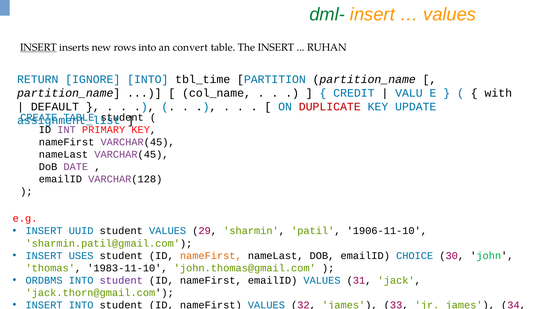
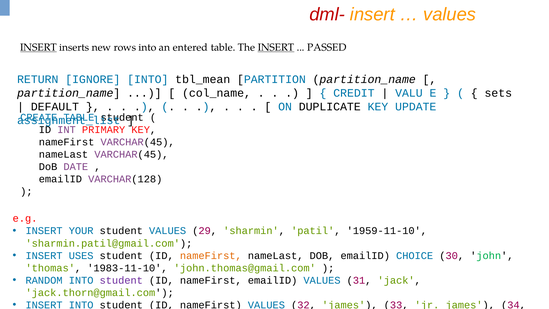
dml- colour: green -> red
convert: convert -> entered
INSERT at (276, 47) underline: none -> present
RUHAN: RUHAN -> PASSED
tbl_time: tbl_time -> tbl_mean
with: with -> sets
DUPLICATE colour: red -> black
UUID: UUID -> YOUR
1906-11-10: 1906-11-10 -> 1959-11-10
ORDBMS: ORDBMS -> RANDOM
